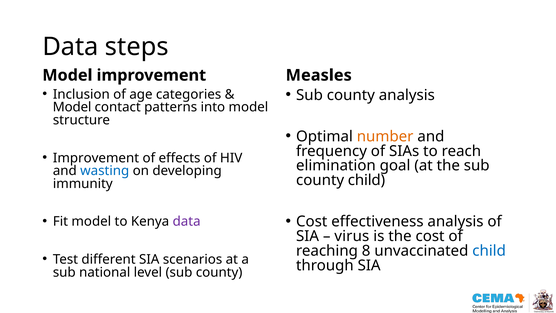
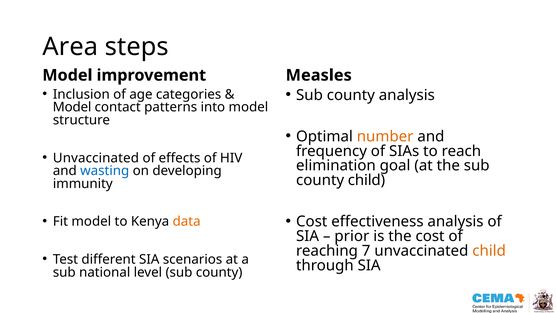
Data at (70, 47): Data -> Area
Improvement at (96, 158): Improvement -> Unvaccinated
data at (187, 221) colour: purple -> orange
virus: virus -> prior
8: 8 -> 7
child at (489, 251) colour: blue -> orange
